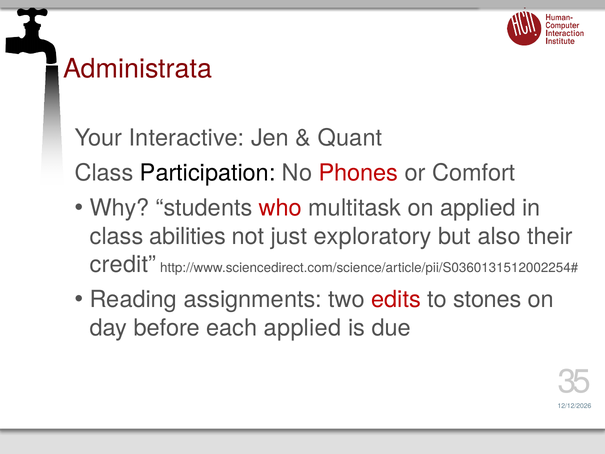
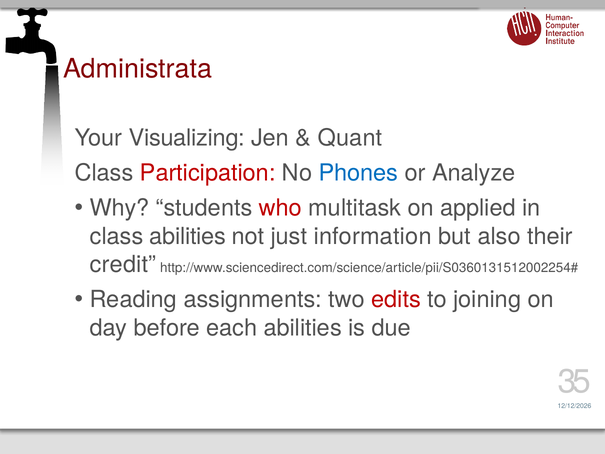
Interactive: Interactive -> Visualizing
Participation colour: black -> red
Phones colour: red -> blue
Comfort: Comfort -> Analyze
exploratory: exploratory -> information
stones: stones -> joining
each applied: applied -> abilities
